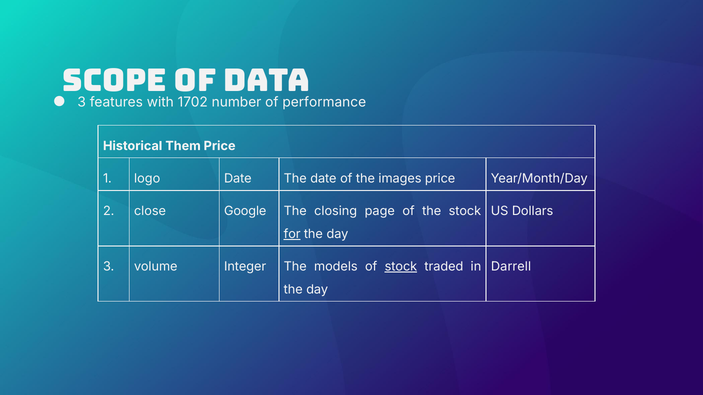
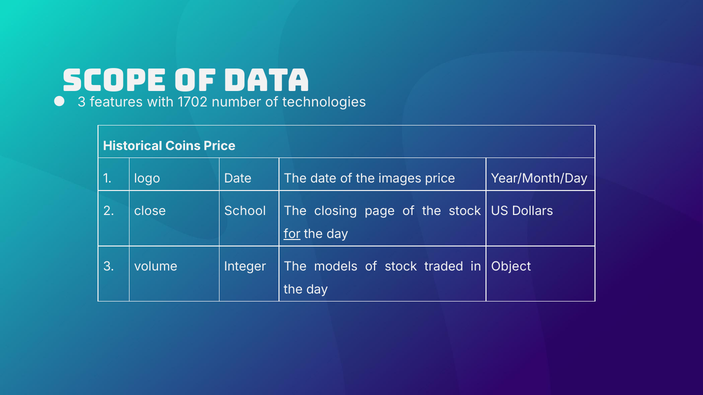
performance: performance -> technologies
Them: Them -> Coins
Google: Google -> School
stock at (401, 267) underline: present -> none
Darrell: Darrell -> Object
